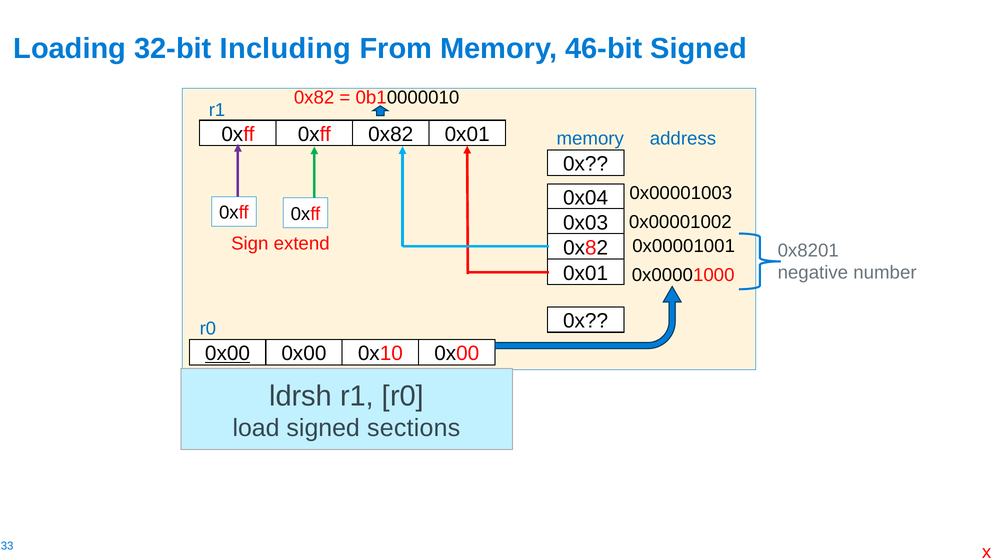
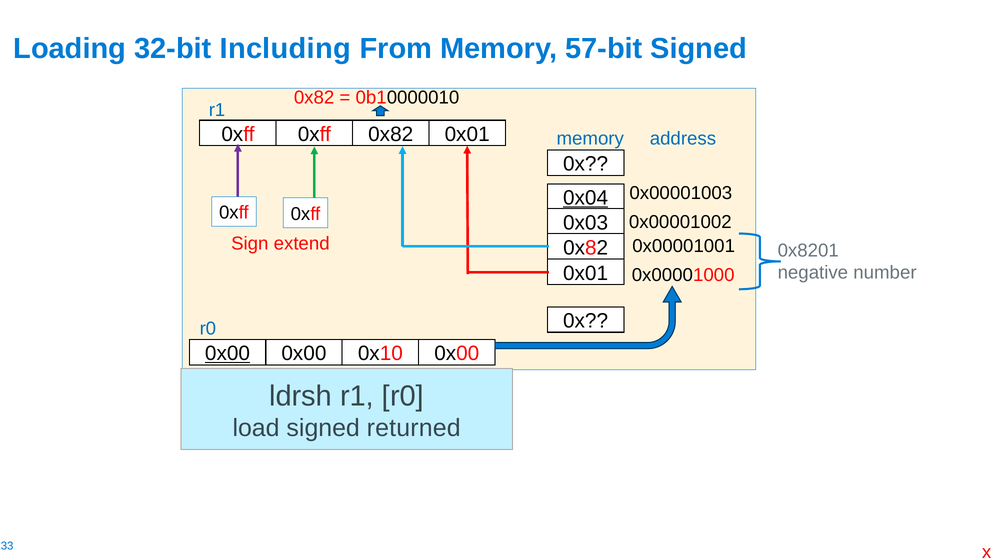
46-bit: 46-bit -> 57-bit
0x04 underline: none -> present
sections: sections -> returned
